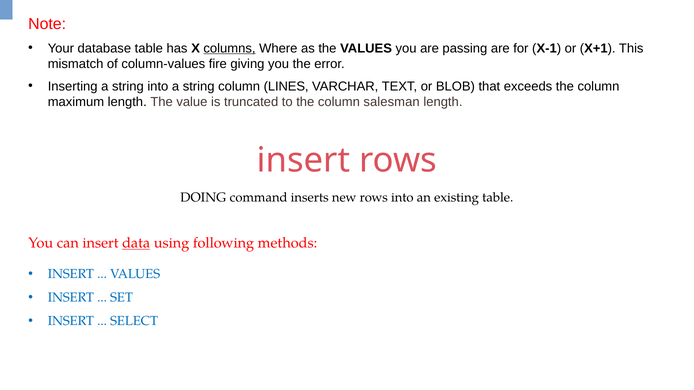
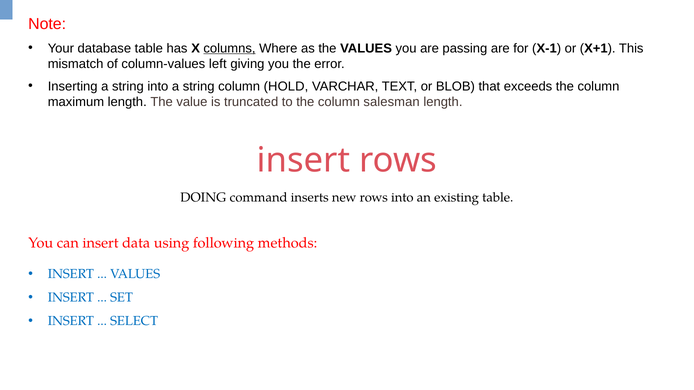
fire: fire -> left
LINES: LINES -> HOLD
data underline: present -> none
